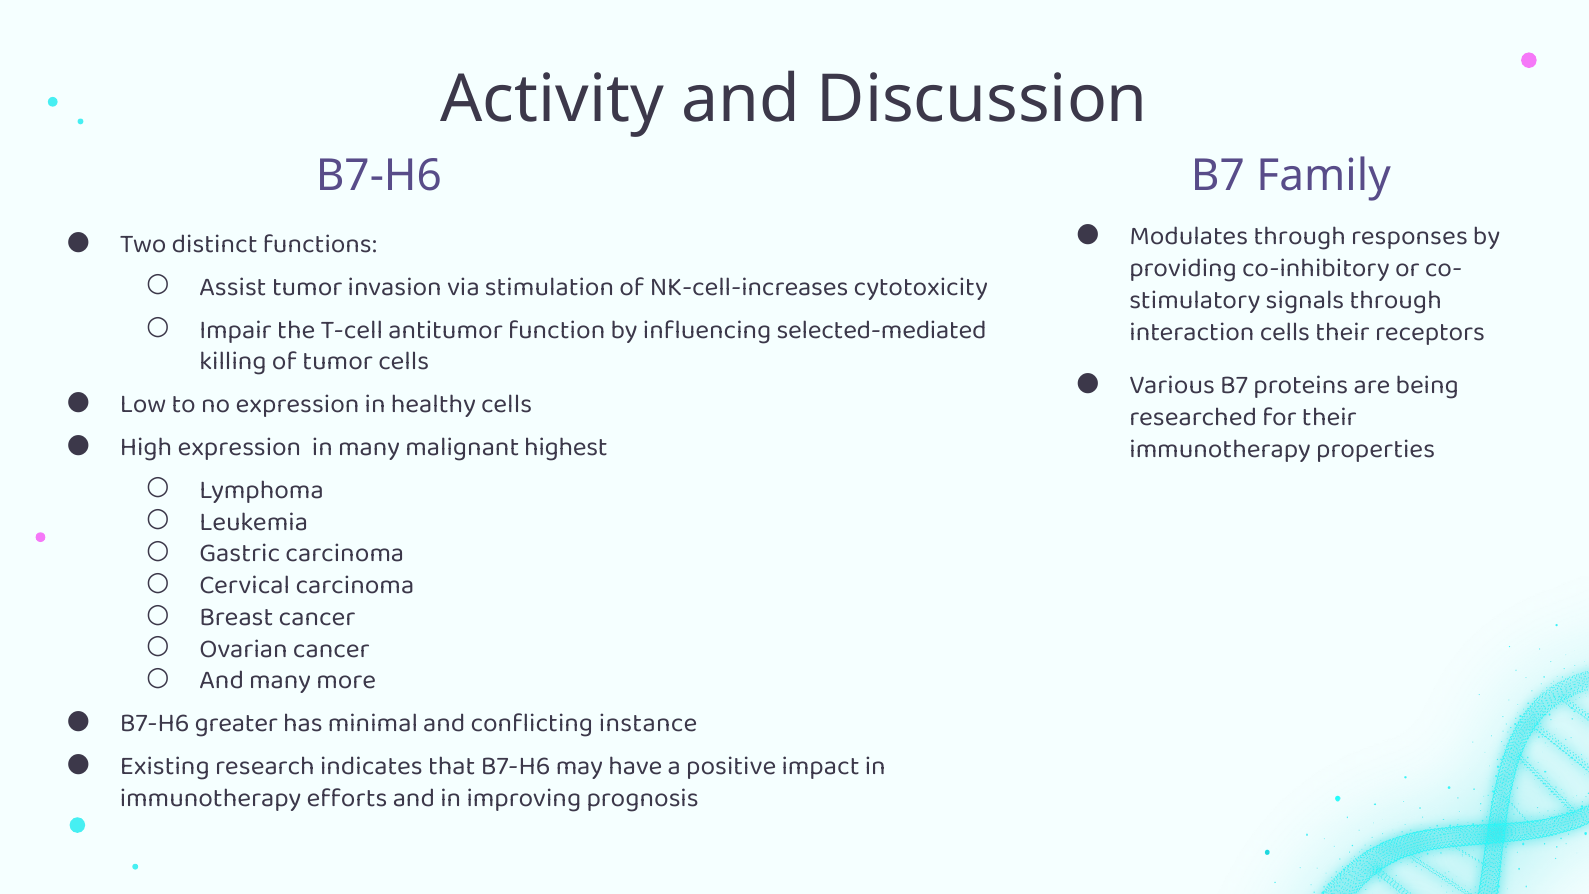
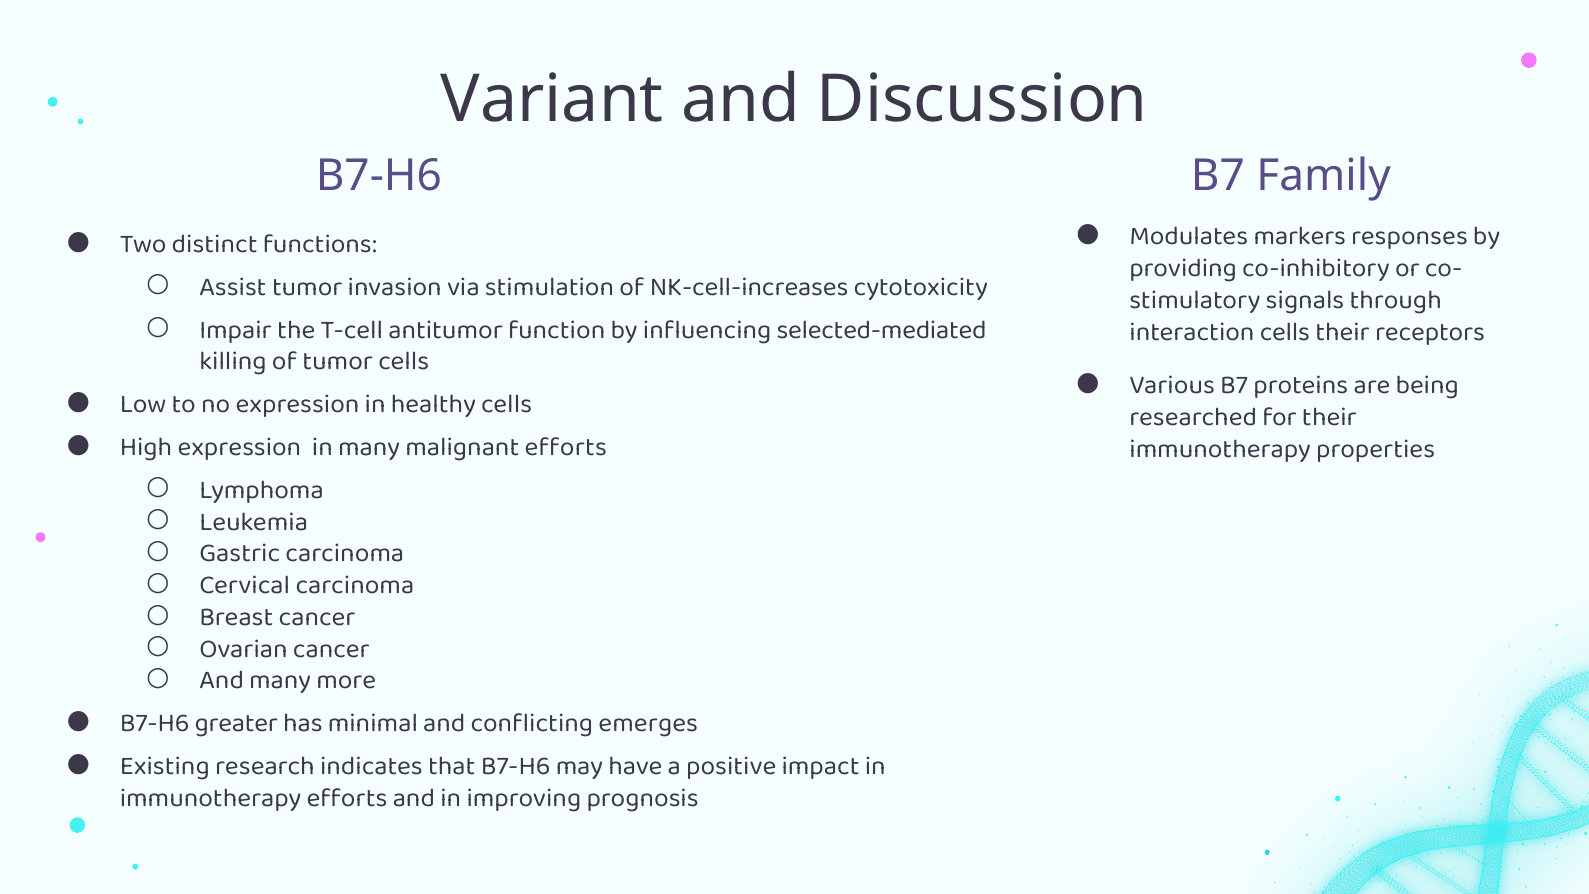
Activity: Activity -> Variant
Modulates through: through -> markers
malignant highest: highest -> efforts
instance: instance -> emerges
